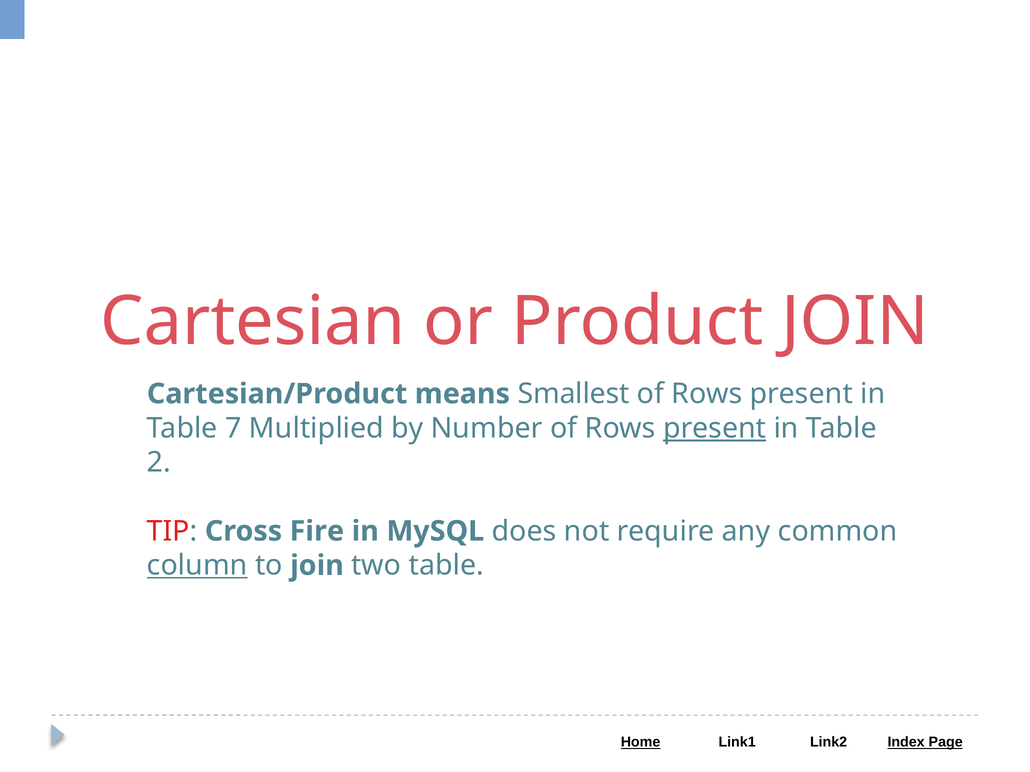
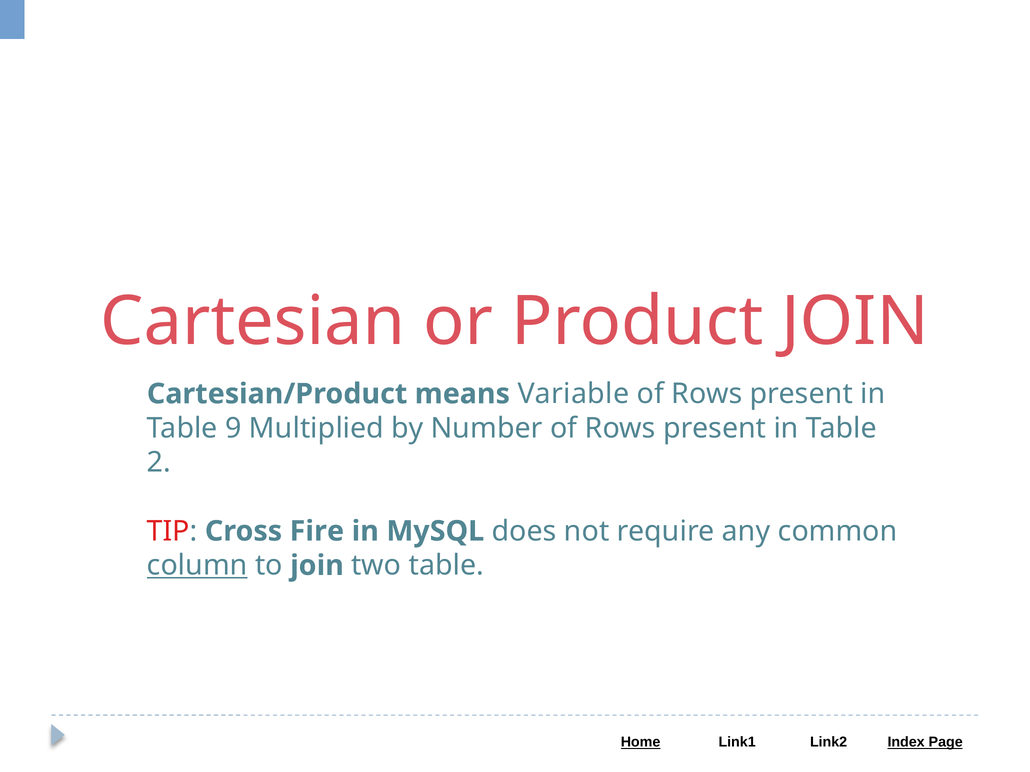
Smallest: Smallest -> Variable
7: 7 -> 9
present at (715, 428) underline: present -> none
